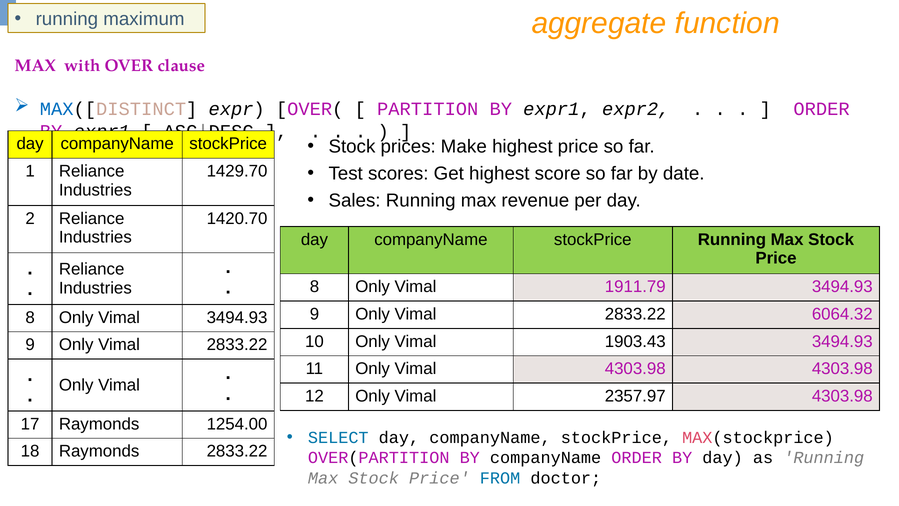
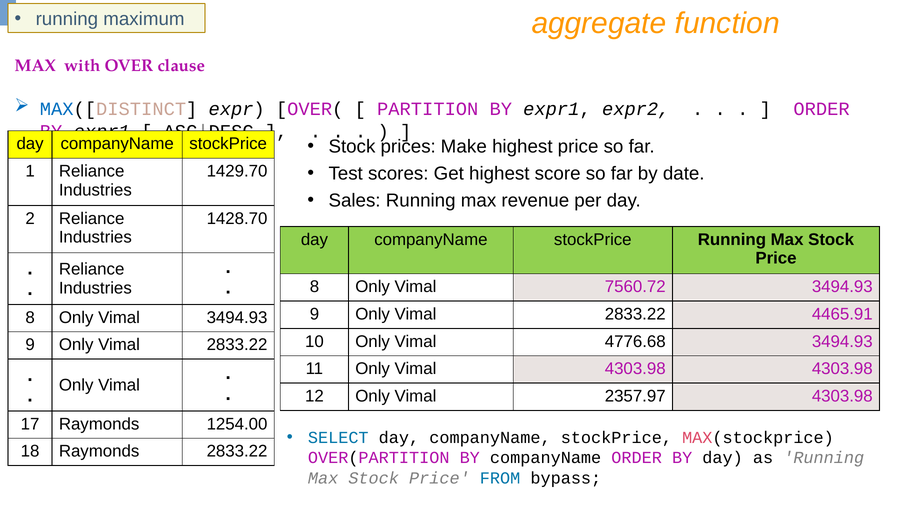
1420.70: 1420.70 -> 1428.70
1911.79: 1911.79 -> 7560.72
6064.32: 6064.32 -> 4465.91
1903.43: 1903.43 -> 4776.68
doctor: doctor -> bypass
